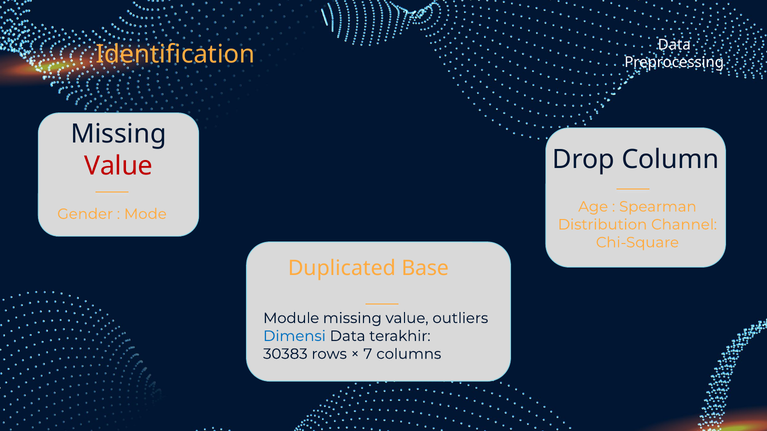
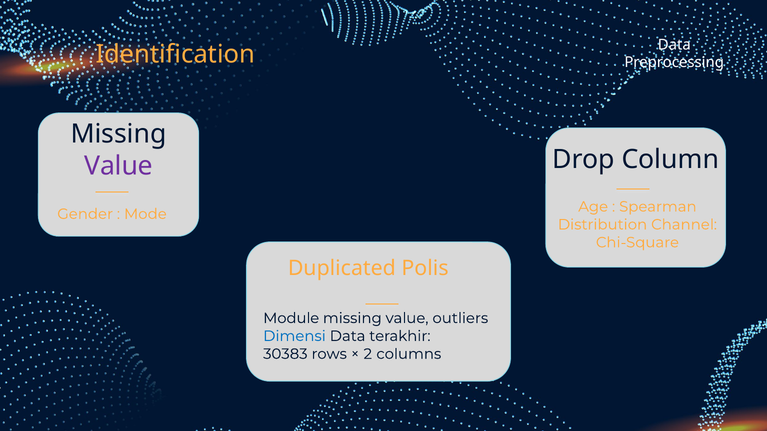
Value at (119, 166) colour: red -> purple
Base: Base -> Polis
7: 7 -> 2
